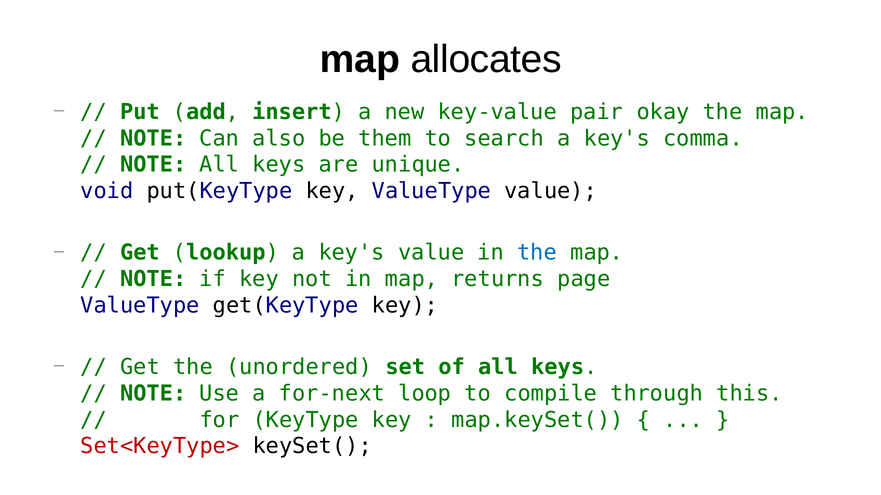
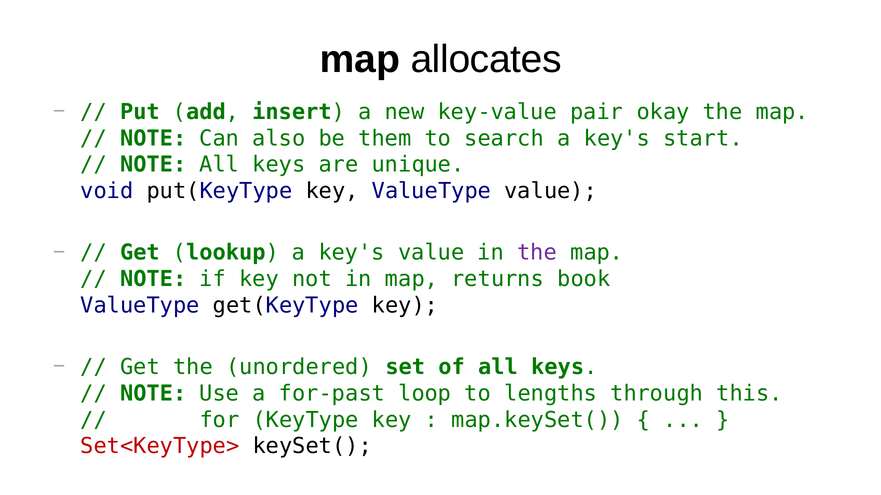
comma: comma -> start
the at (537, 253) colour: blue -> purple
page: page -> book
for-next: for-next -> for-past
compile: compile -> lengths
